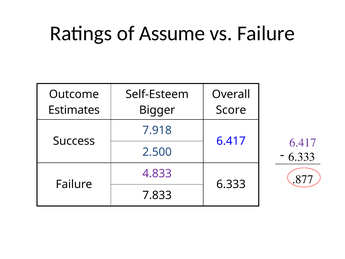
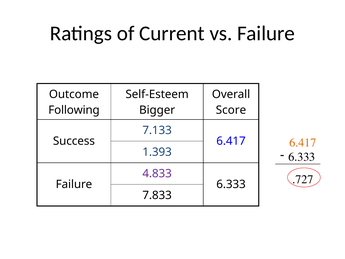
Assume: Assume -> Current
Estimates: Estimates -> Following
7.918: 7.918 -> 7.133
6.417 at (303, 142) colour: purple -> orange
2.500: 2.500 -> 1.393
.877: .877 -> .727
